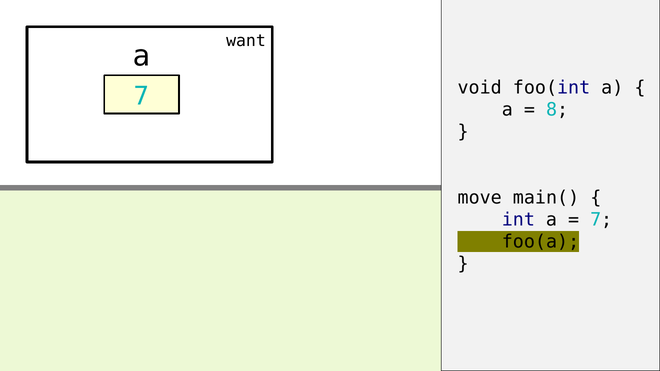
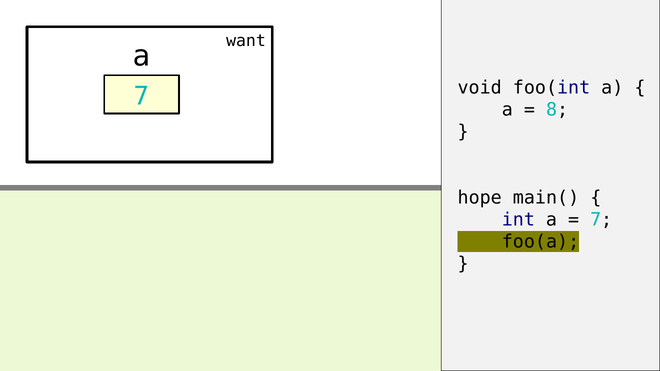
move: move -> hope
